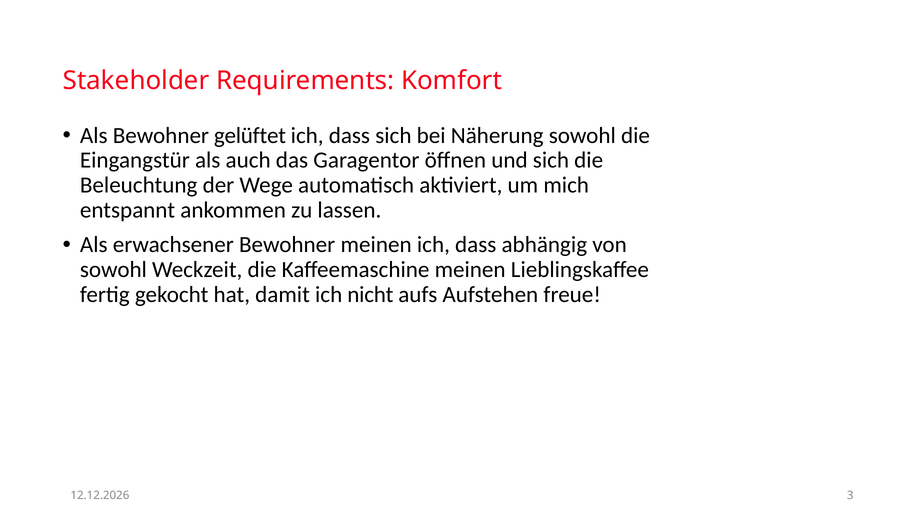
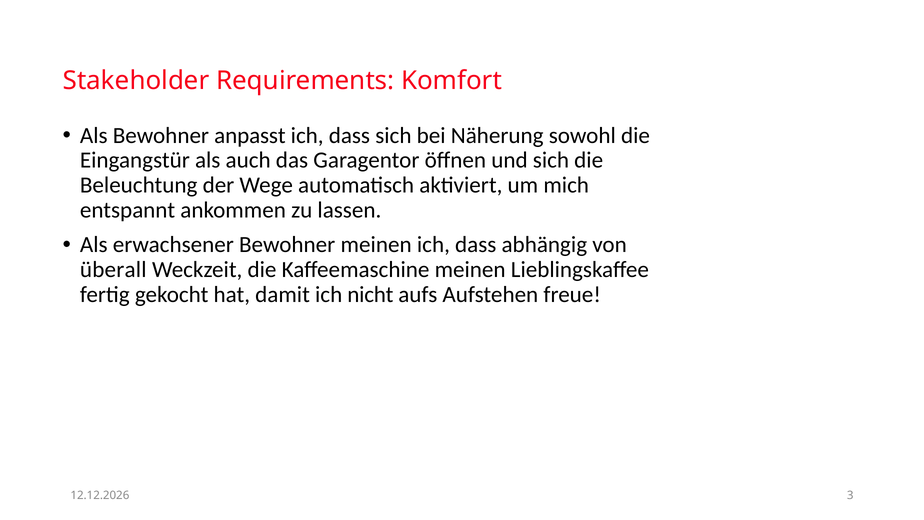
gelüftet: gelüftet -> anpasst
sowohl at (113, 270): sowohl -> überall
